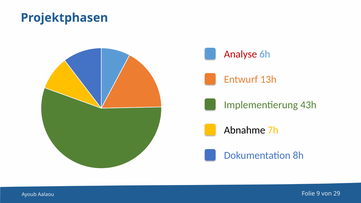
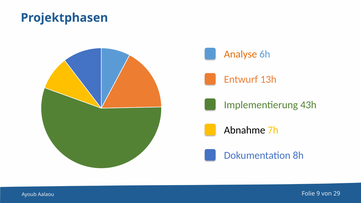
Analyse colour: red -> orange
